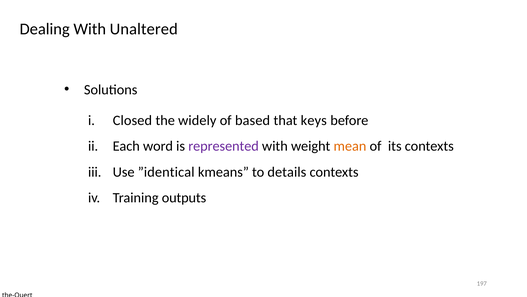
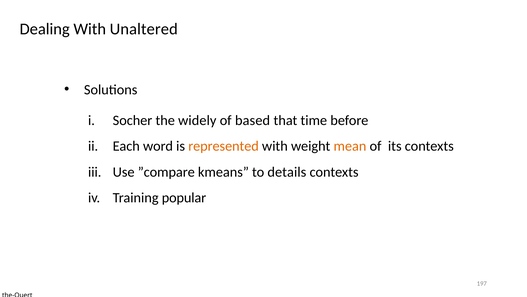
Closed: Closed -> Socher
keys: keys -> time
represented colour: purple -> orange
”identical: ”identical -> ”compare
outputs: outputs -> popular
